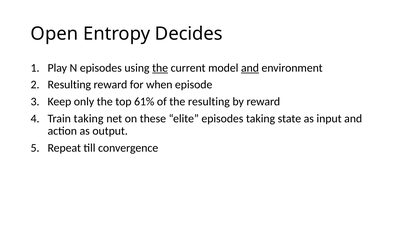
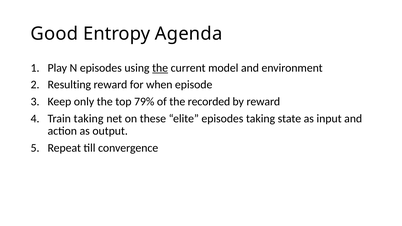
Open: Open -> Good
Decides: Decides -> Agenda
and at (250, 68) underline: present -> none
61%: 61% -> 79%
the resulting: resulting -> recorded
